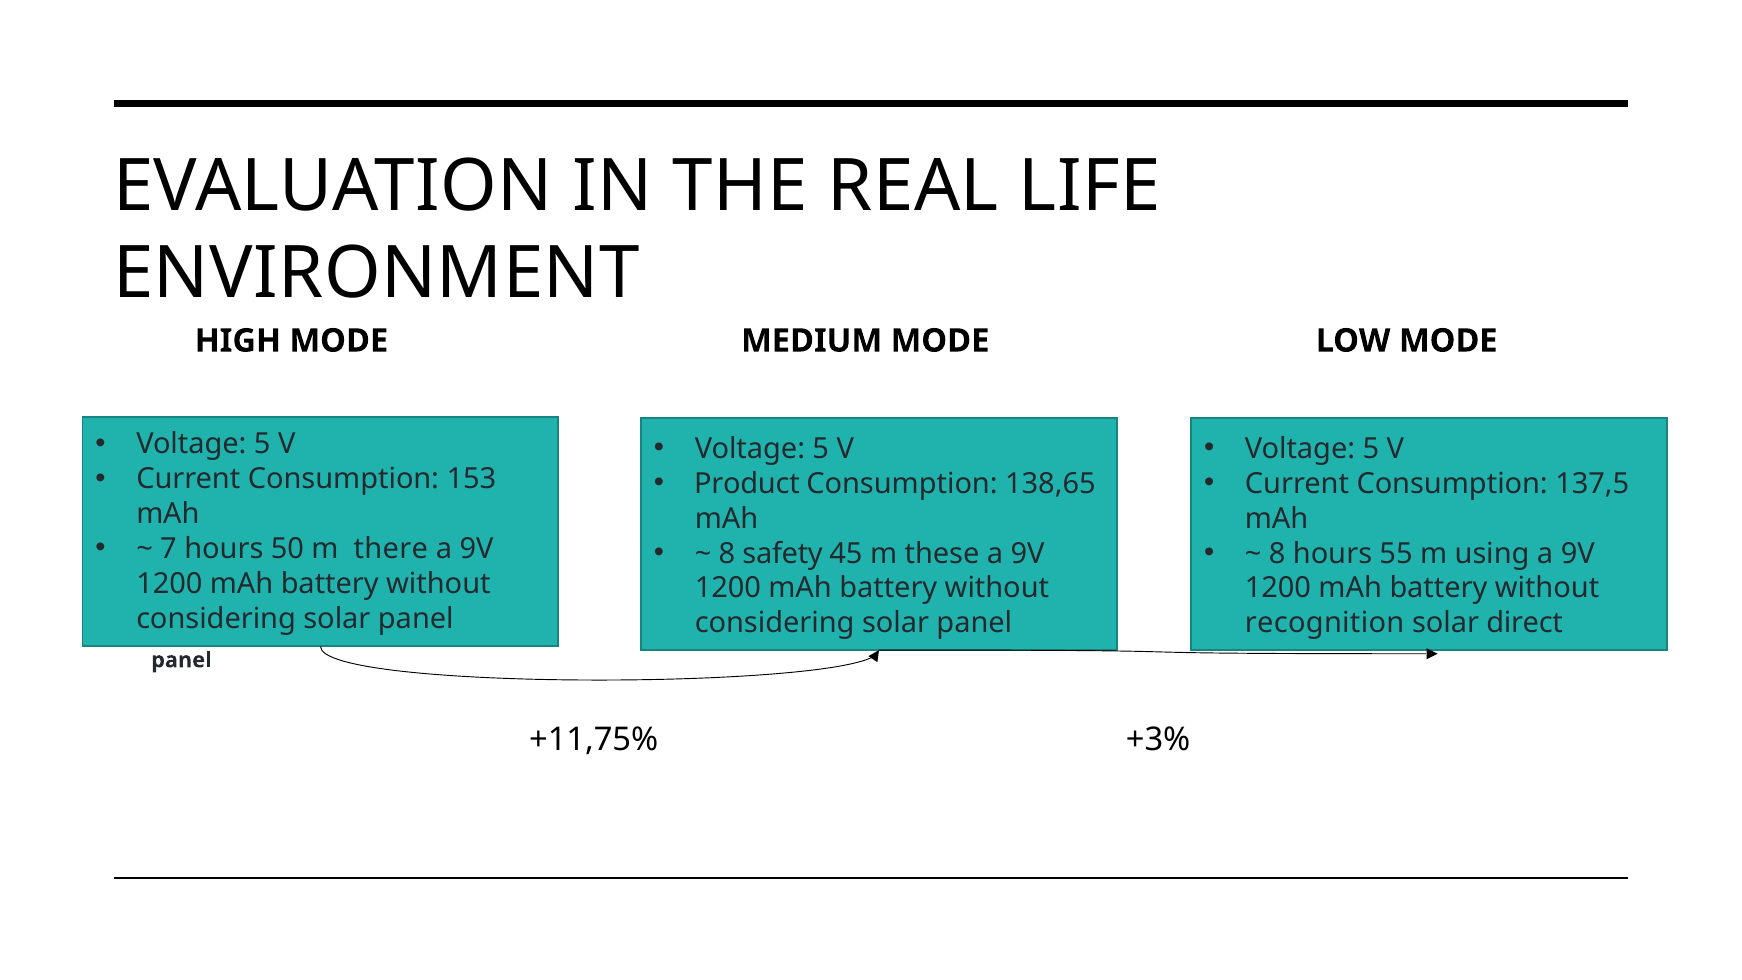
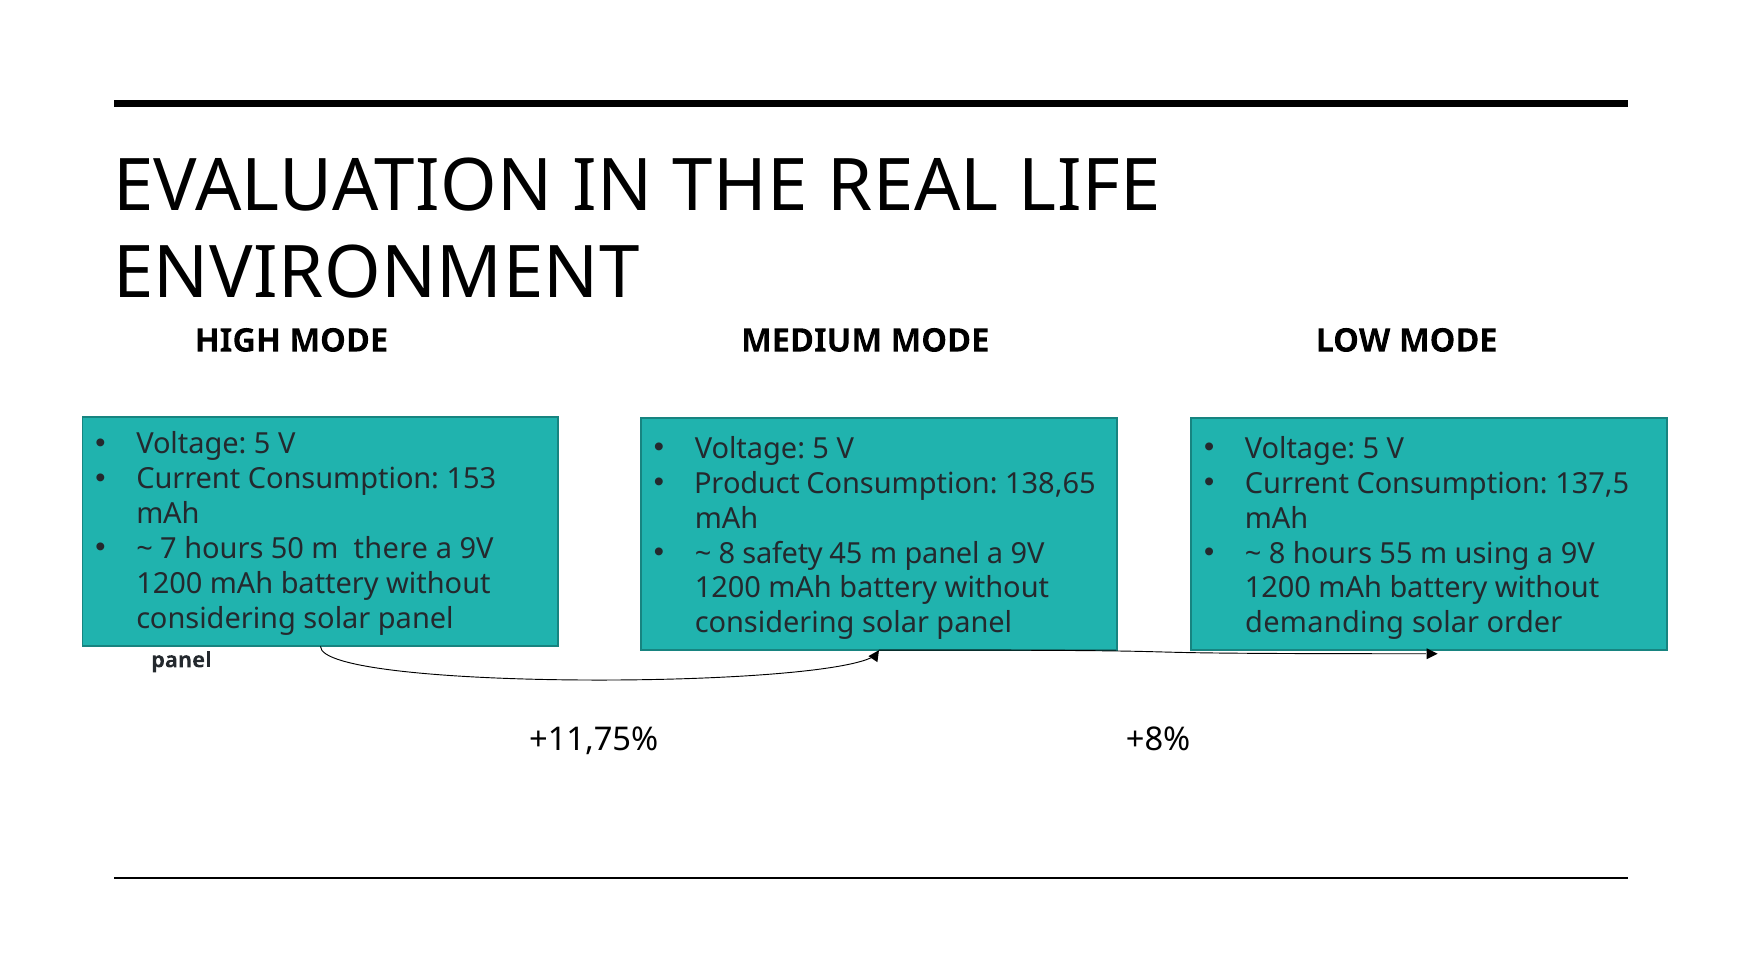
m these: these -> panel
recognition: recognition -> demanding
direct: direct -> order
+3%: +3% -> +8%
